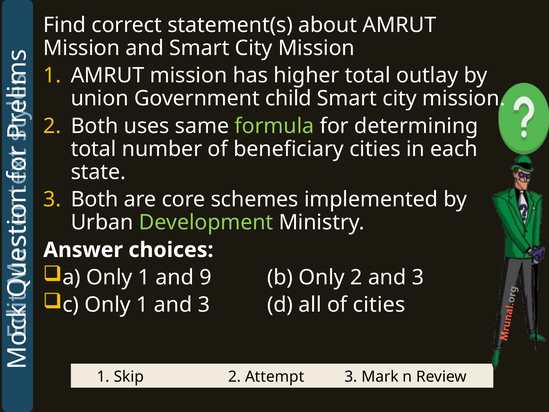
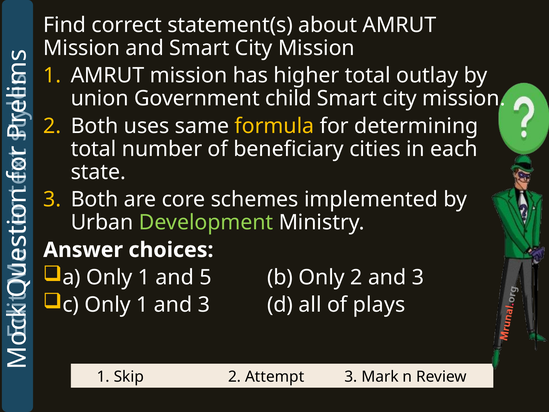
formula colour: light green -> yellow
9: 9 -> 5
of cities: cities -> plays
